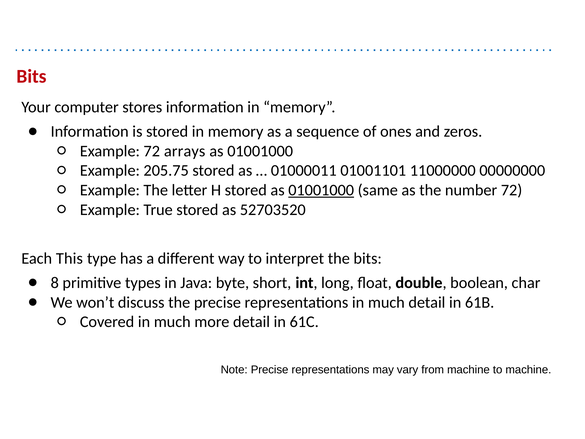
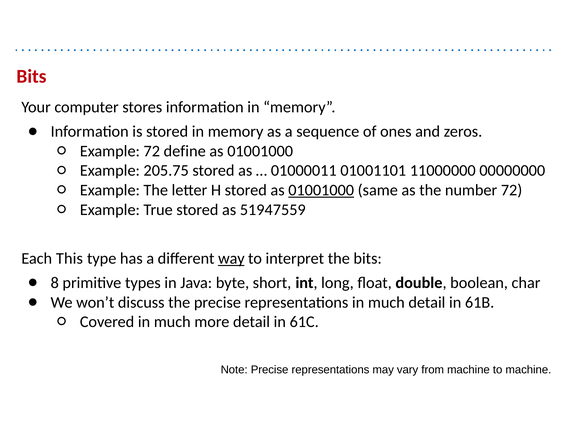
arrays: arrays -> define
52703520: 52703520 -> 51947559
way underline: none -> present
